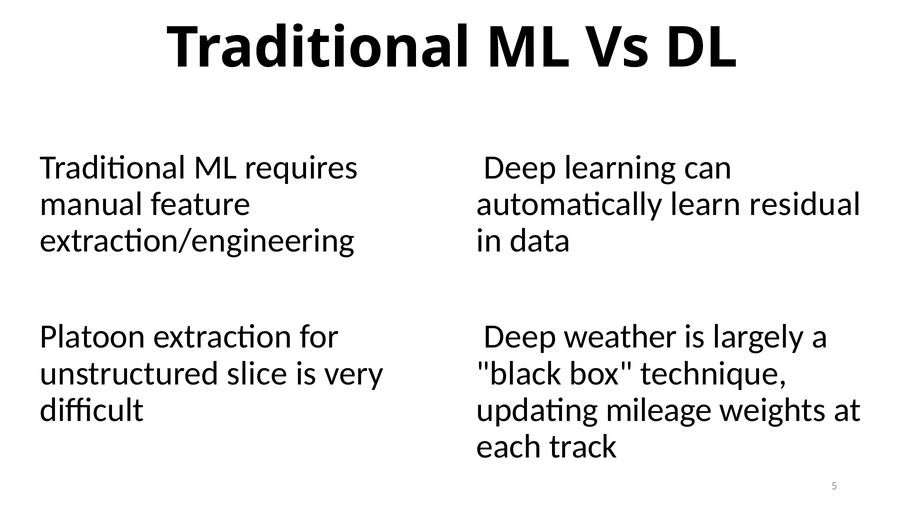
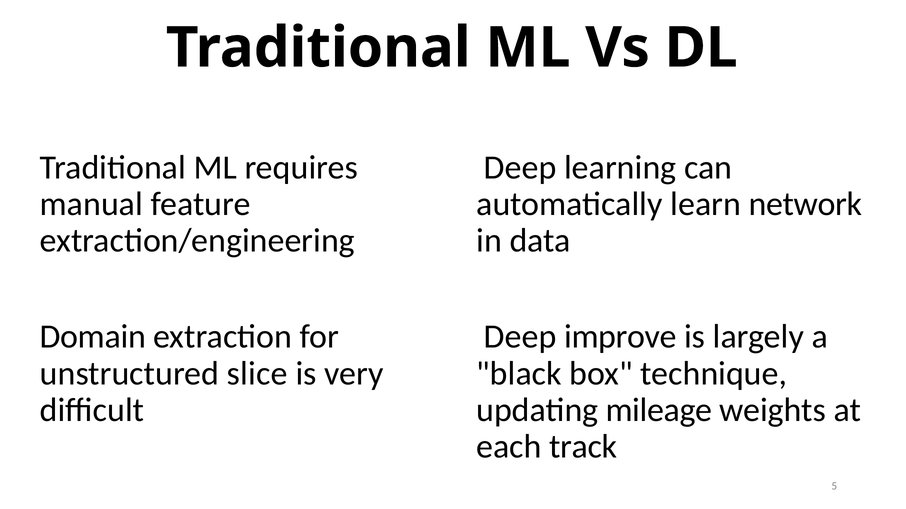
residual: residual -> network
Platoon: Platoon -> Domain
weather: weather -> improve
